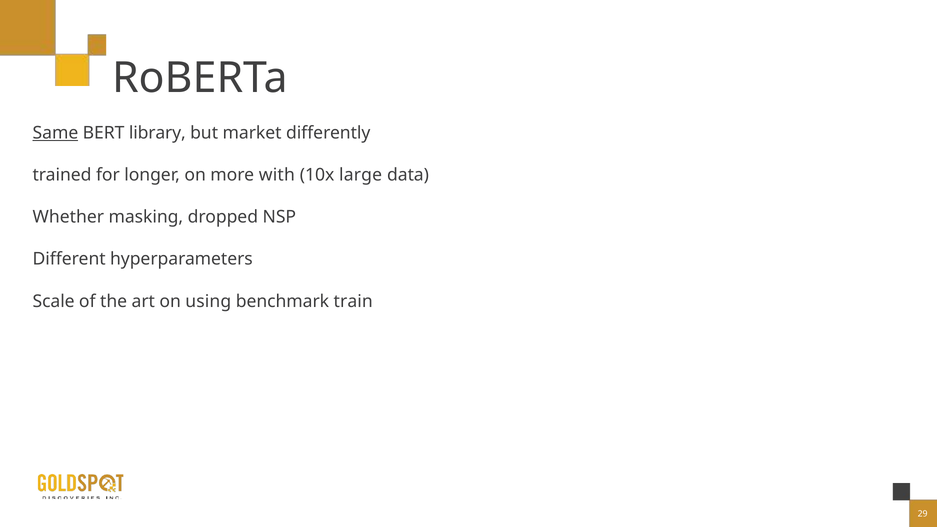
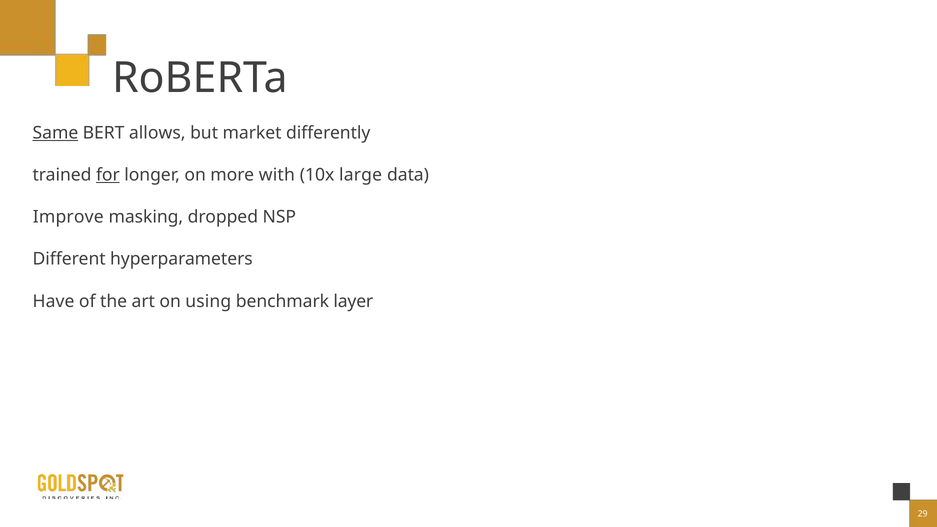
library: library -> allows
for underline: none -> present
Whether: Whether -> Improve
Scale: Scale -> Have
train: train -> layer
